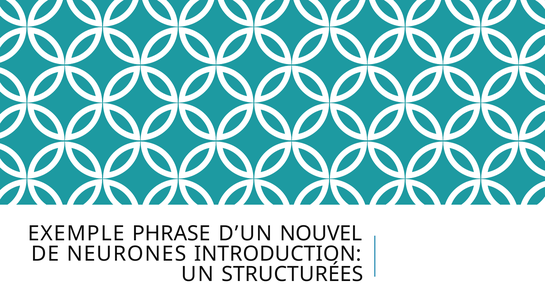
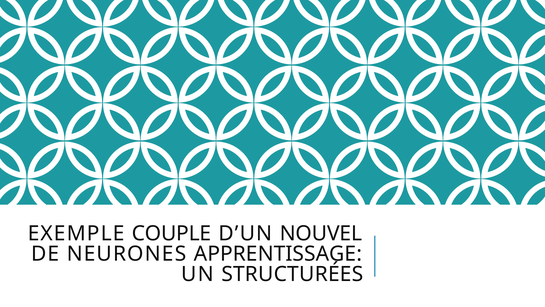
PHRASE: PHRASE -> COUPLE
INTRODUCTION: INTRODUCTION -> APPRENTISSAGE
